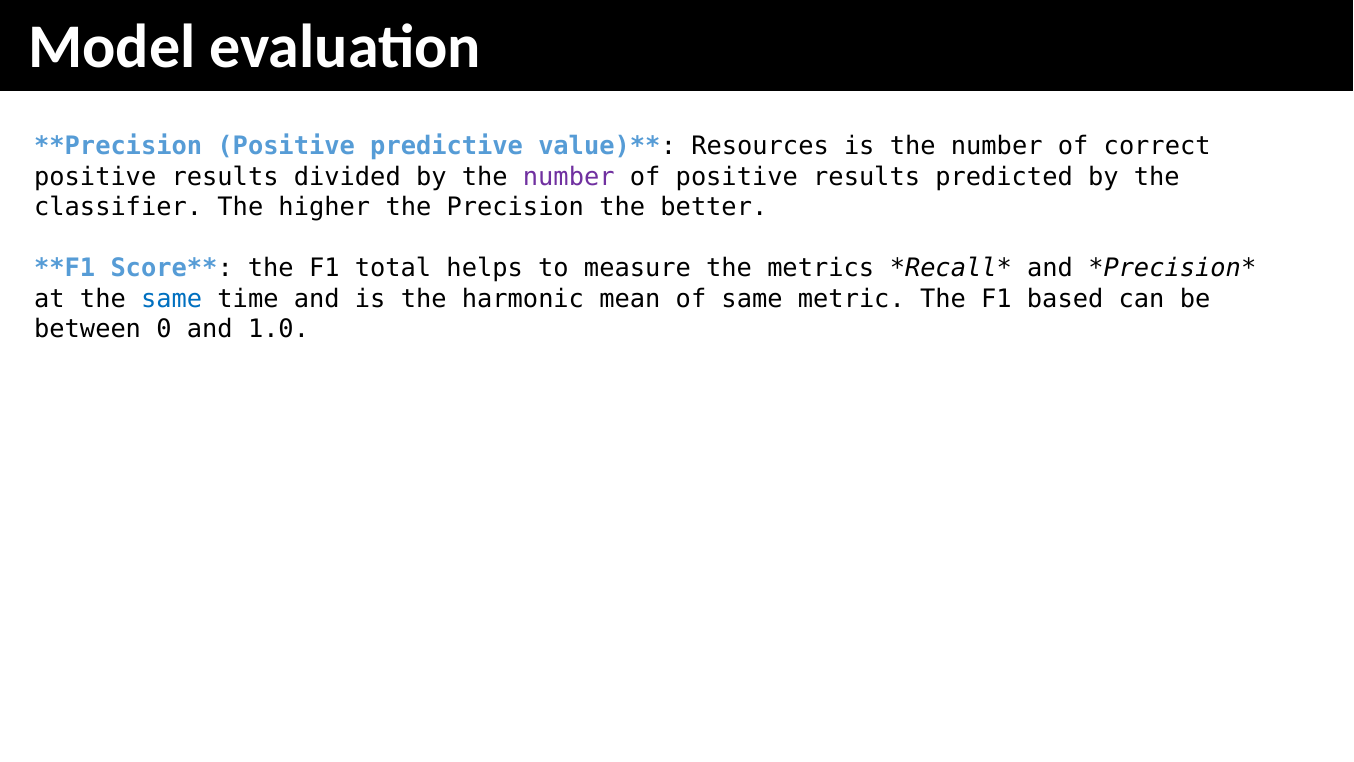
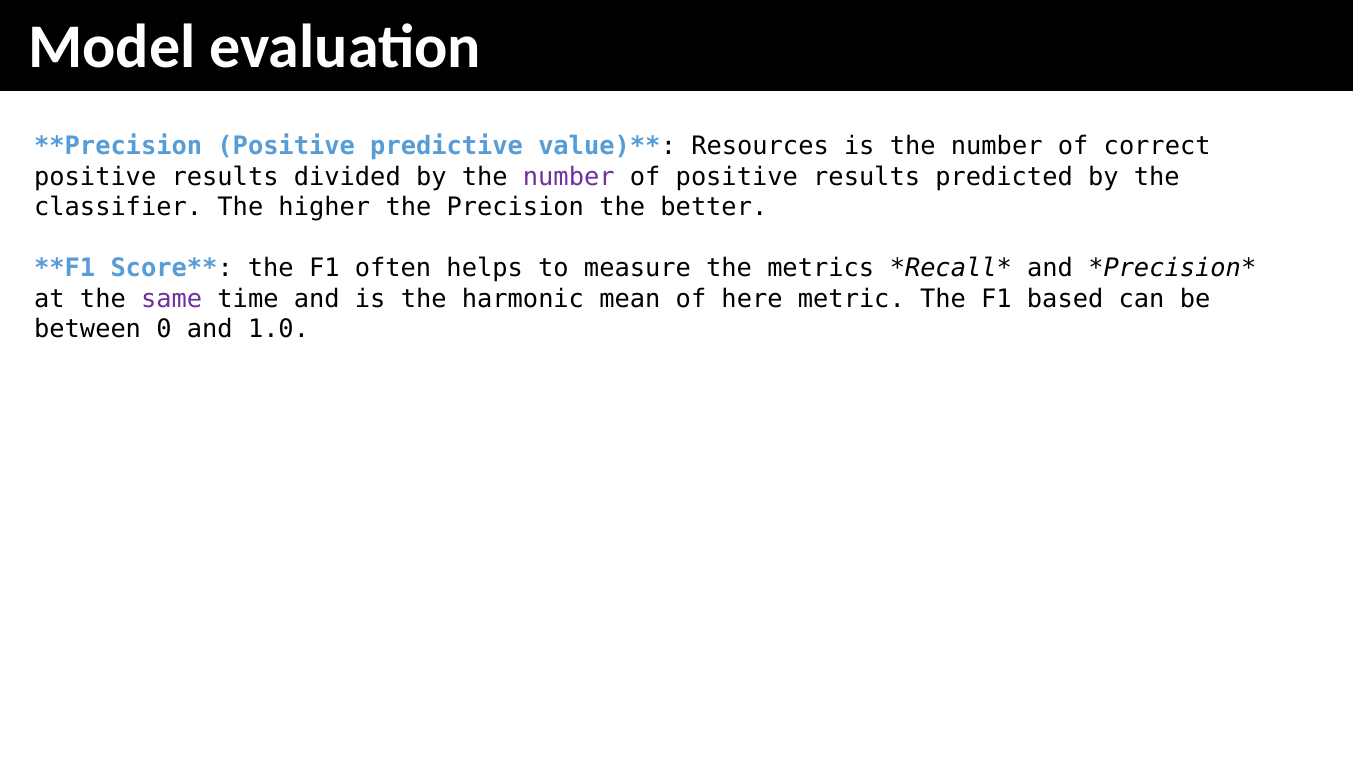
total: total -> often
same at (172, 299) colour: blue -> purple
of same: same -> here
